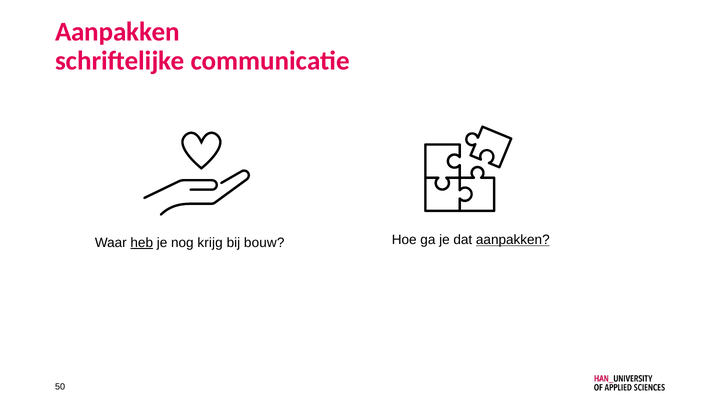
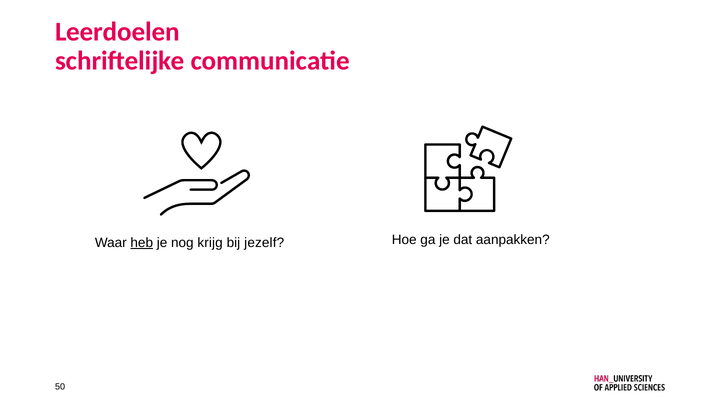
Aanpakken at (117, 32): Aanpakken -> Leerdoelen
bouw: bouw -> jezelf
aanpakken at (513, 240) underline: present -> none
